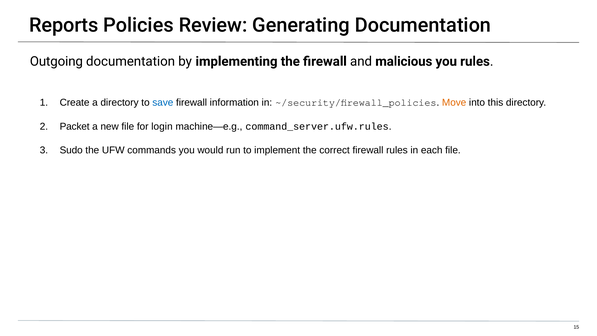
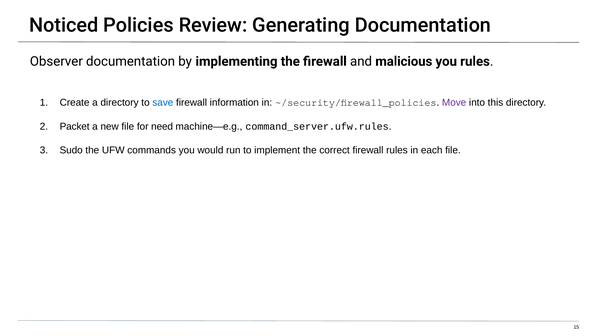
Reports: Reports -> Noticed
Outgoing: Outgoing -> Observer
Move colour: orange -> purple
login: login -> need
